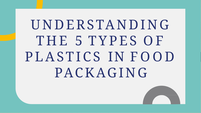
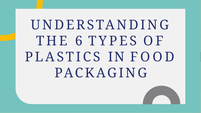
5: 5 -> 6
